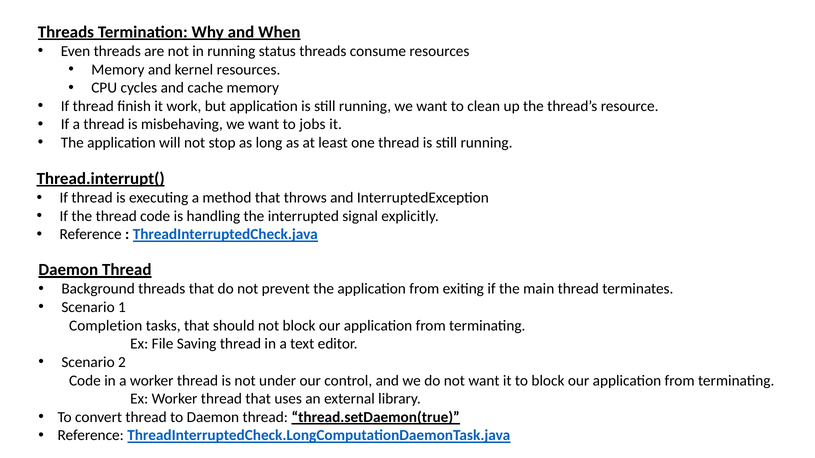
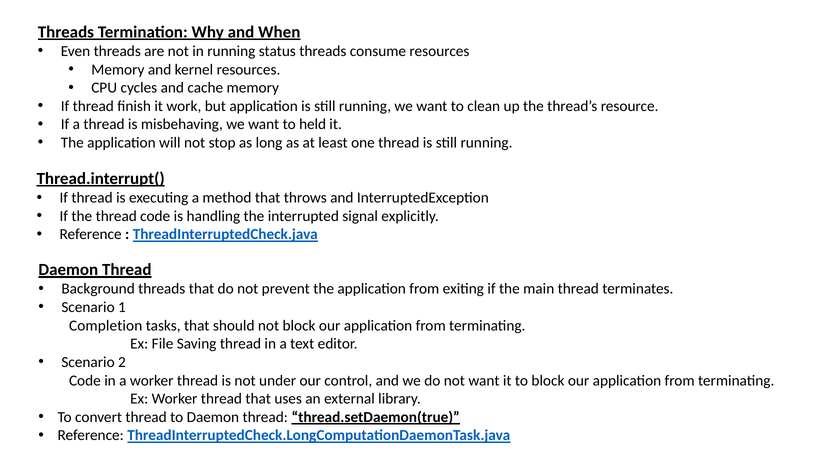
jobs: jobs -> held
